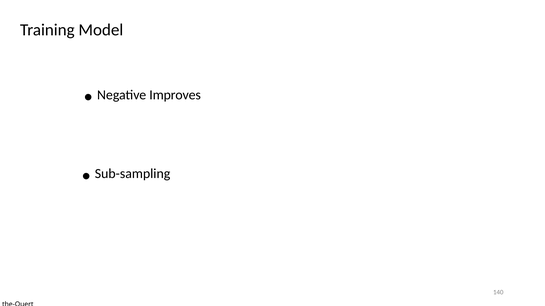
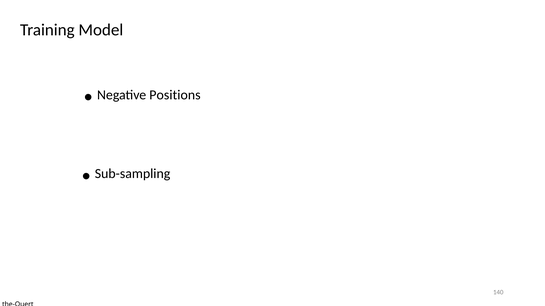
Improves: Improves -> Positions
